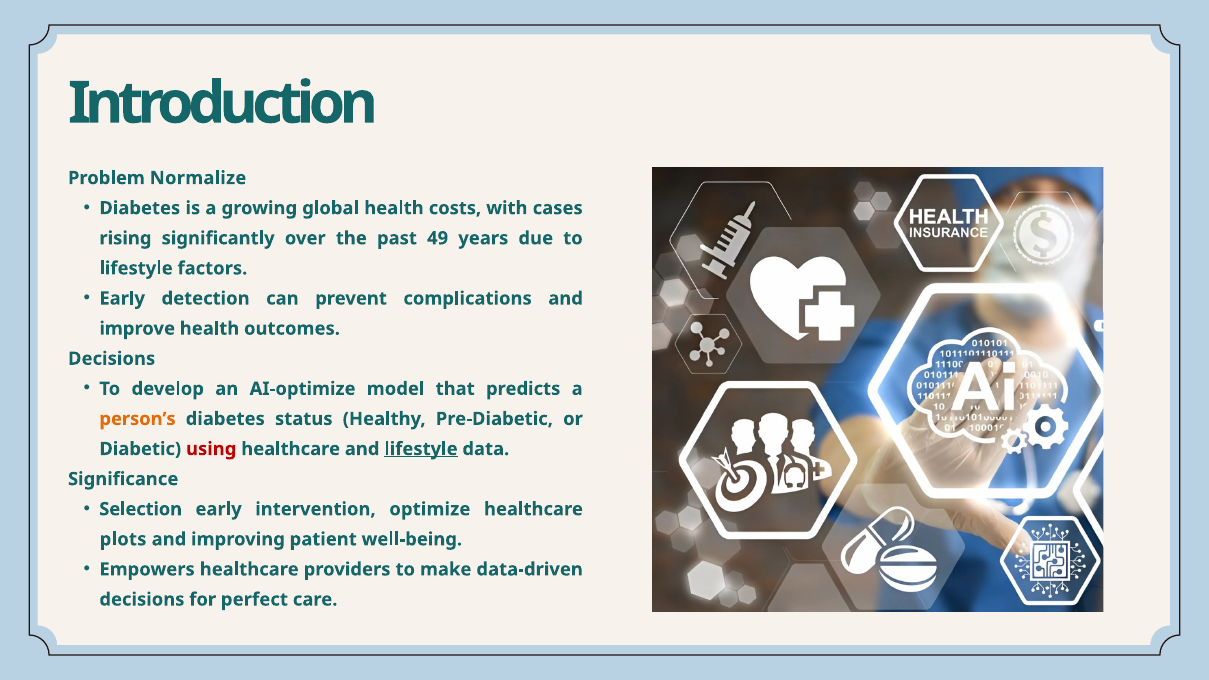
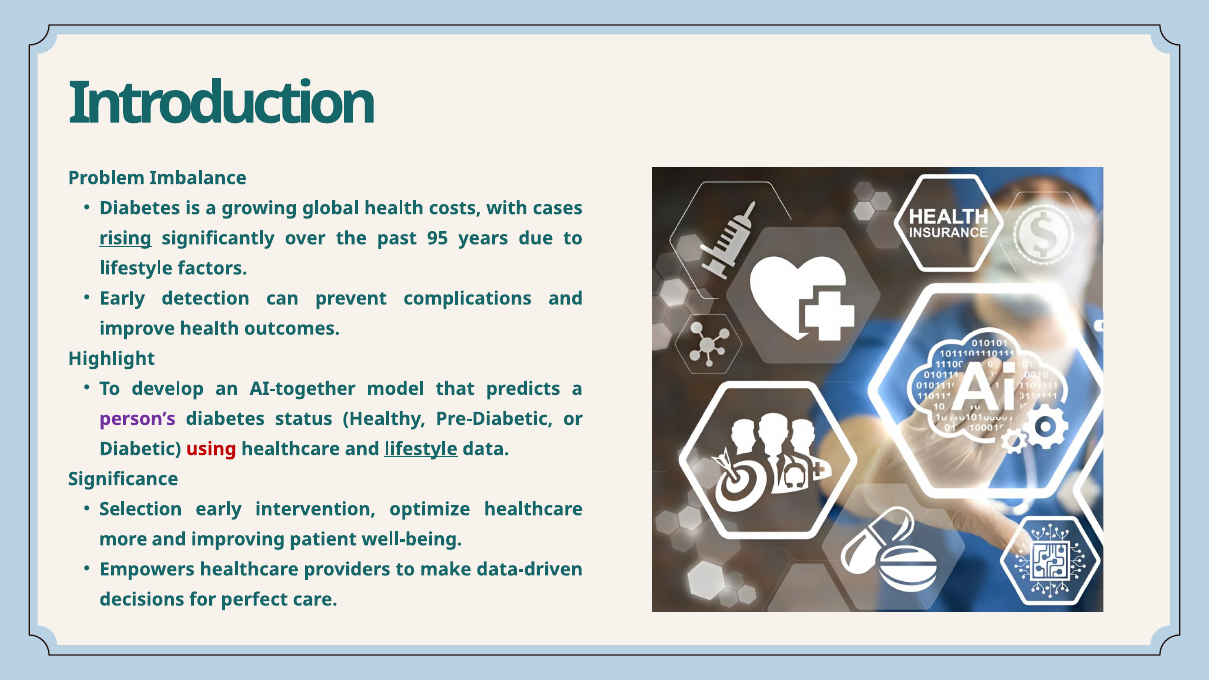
Normalize: Normalize -> Imbalance
rising underline: none -> present
49: 49 -> 95
Decisions at (112, 359): Decisions -> Highlight
AI-optimize: AI-optimize -> AI-together
person’s colour: orange -> purple
plots: plots -> more
